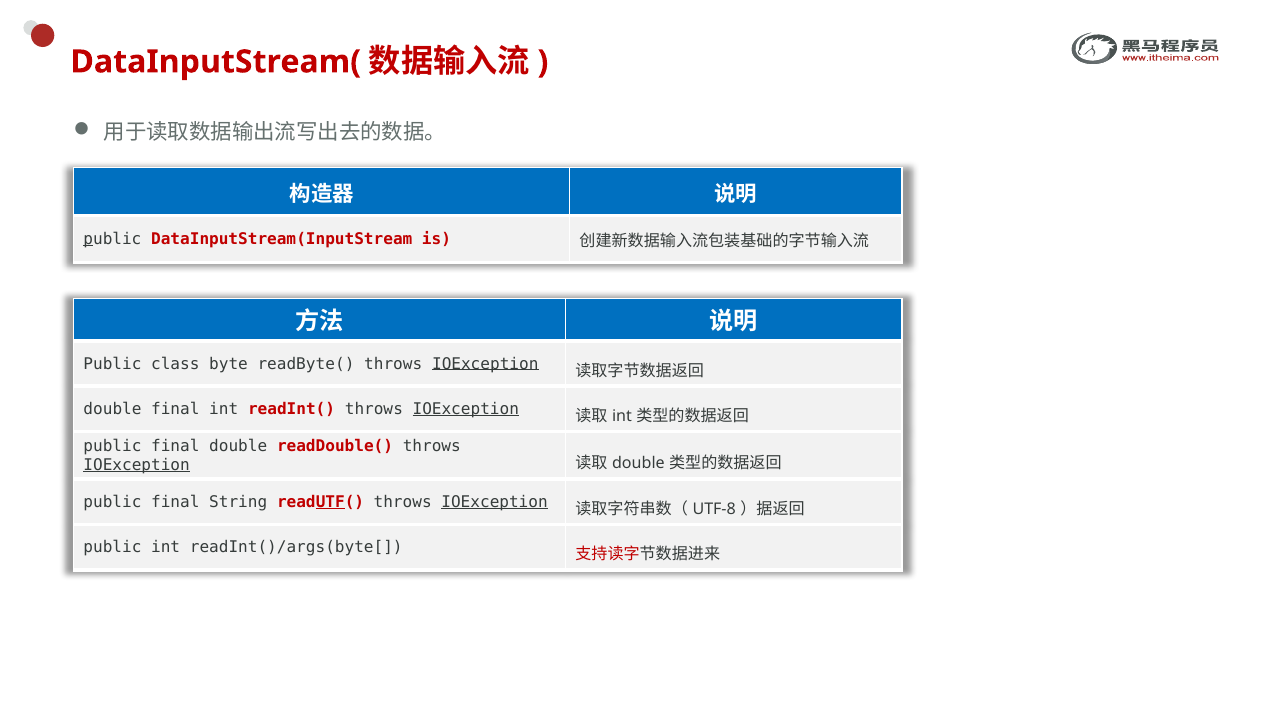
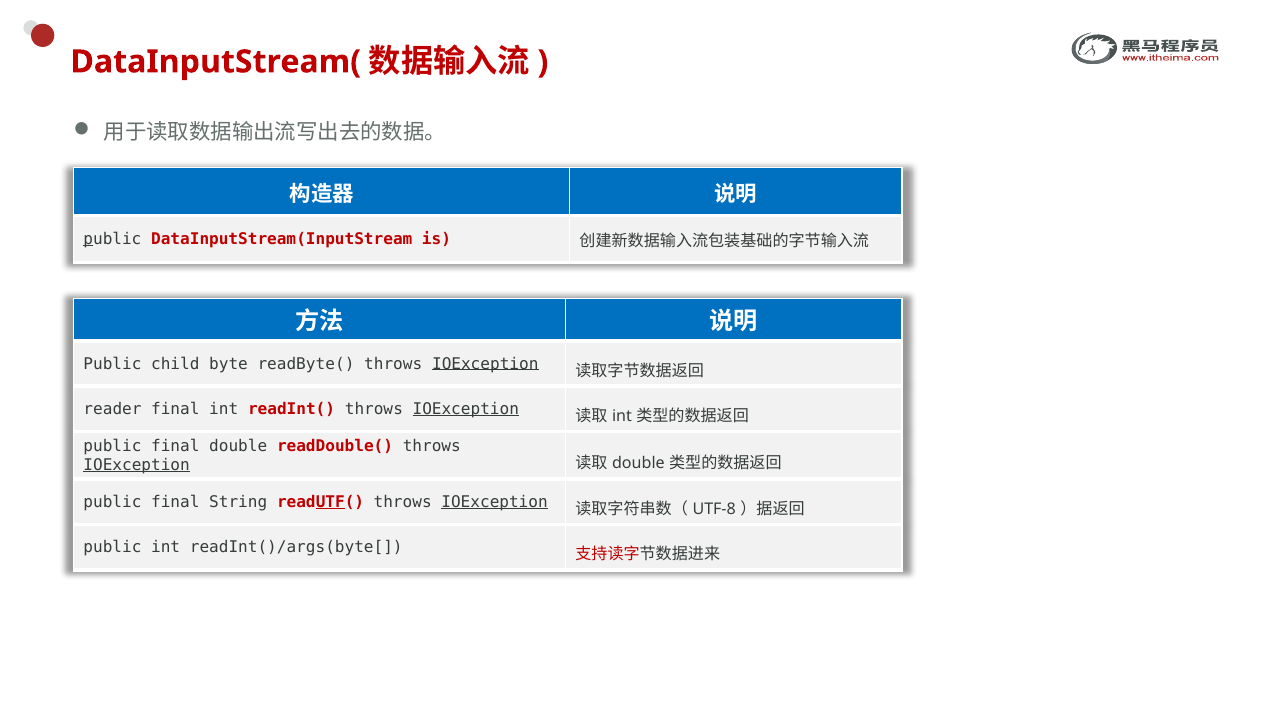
class: class -> child
double at (113, 409): double -> reader
